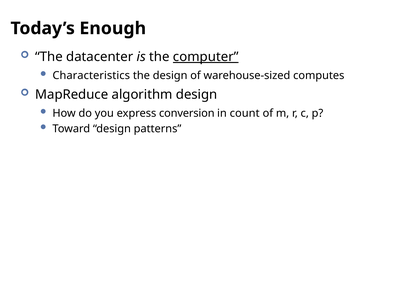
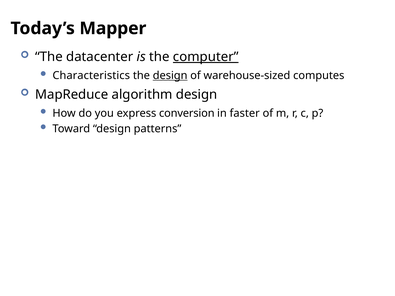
Enough: Enough -> Mapper
design at (170, 76) underline: none -> present
count: count -> faster
